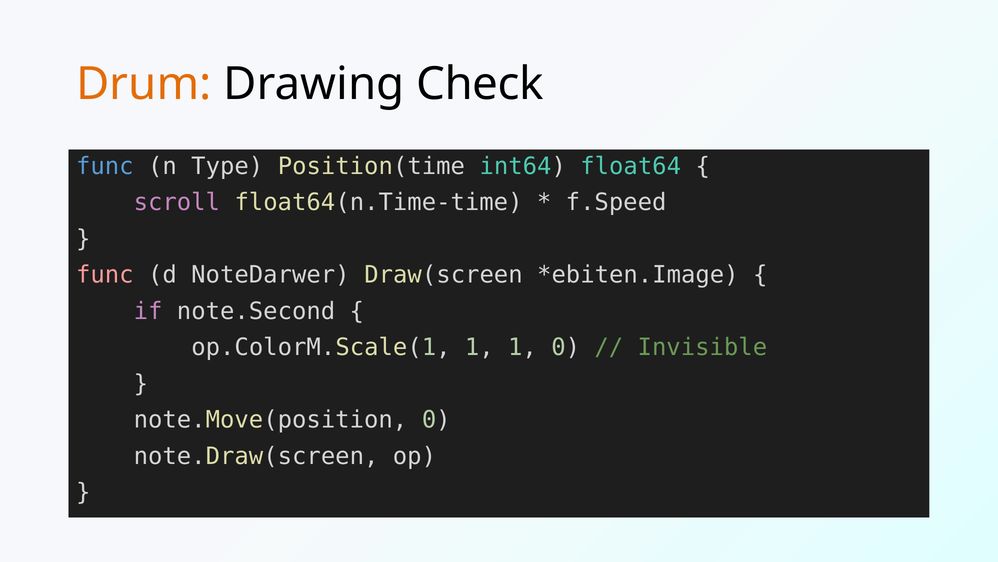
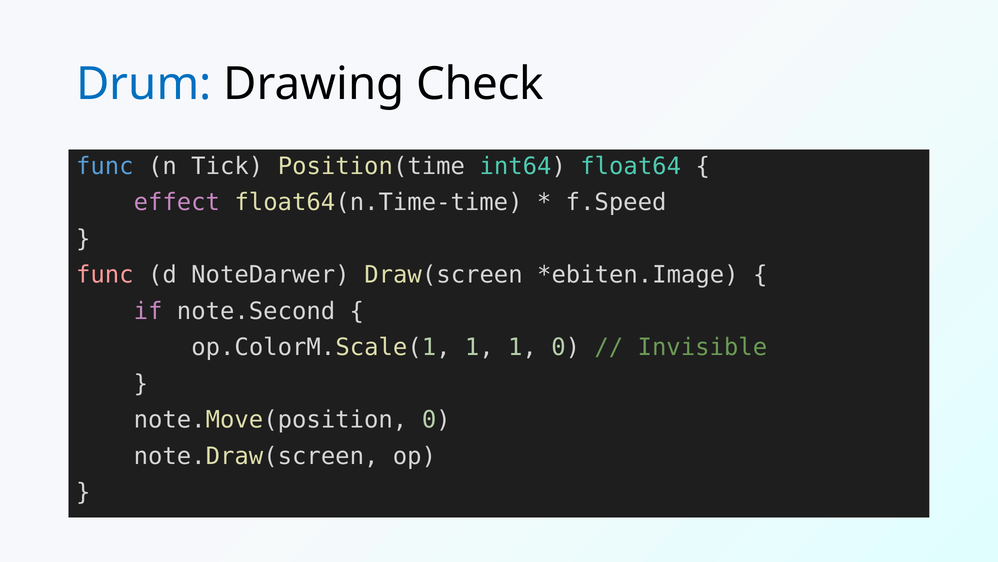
Drum colour: orange -> blue
Type: Type -> Tick
scroll: scroll -> effect
